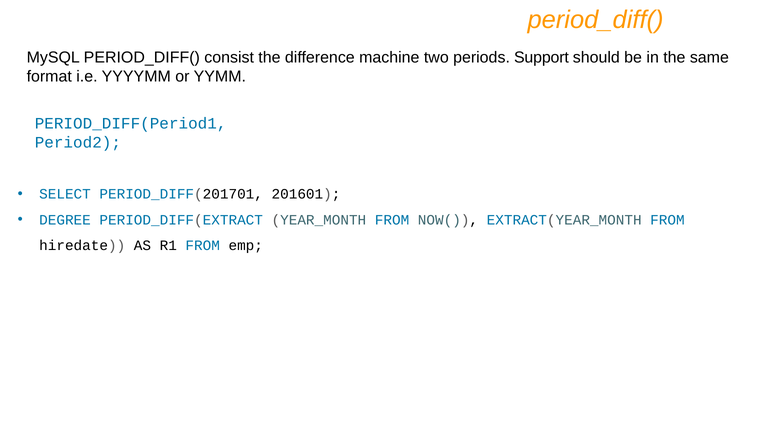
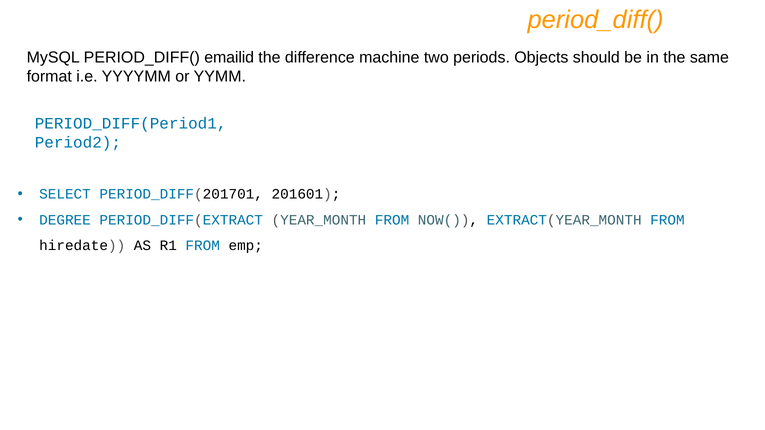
consist: consist -> emailid
Support: Support -> Objects
